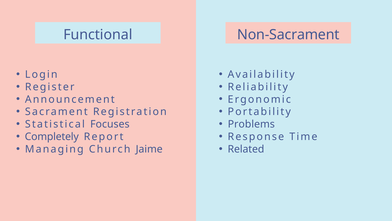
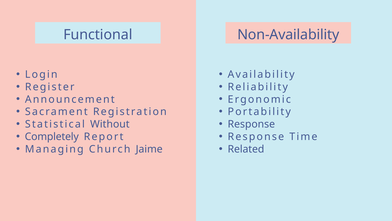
Non-Sacrament: Non-Sacrament -> Non-Availability
Focuses: Focuses -> Without
Problems at (251, 124): Problems -> Response
